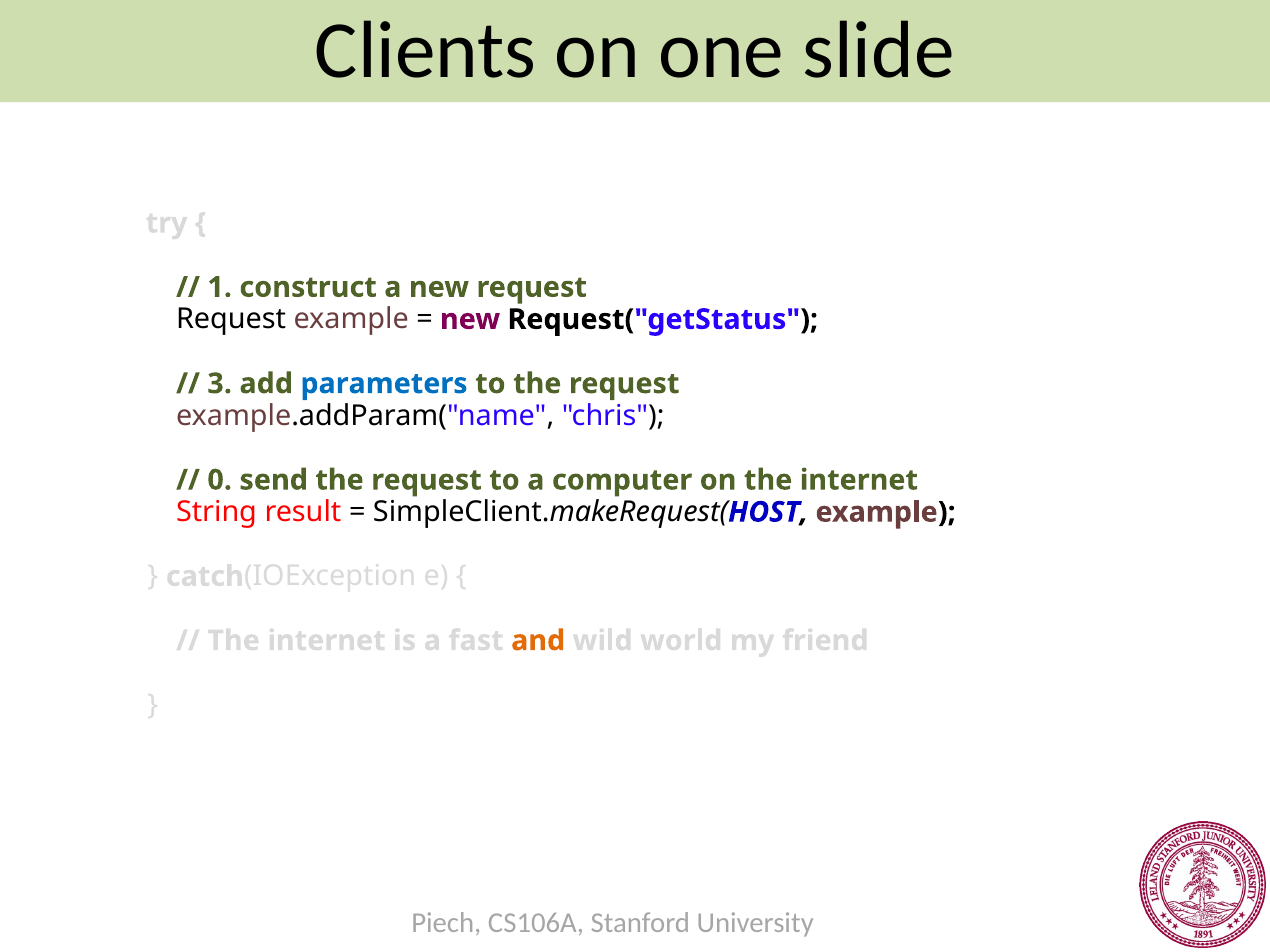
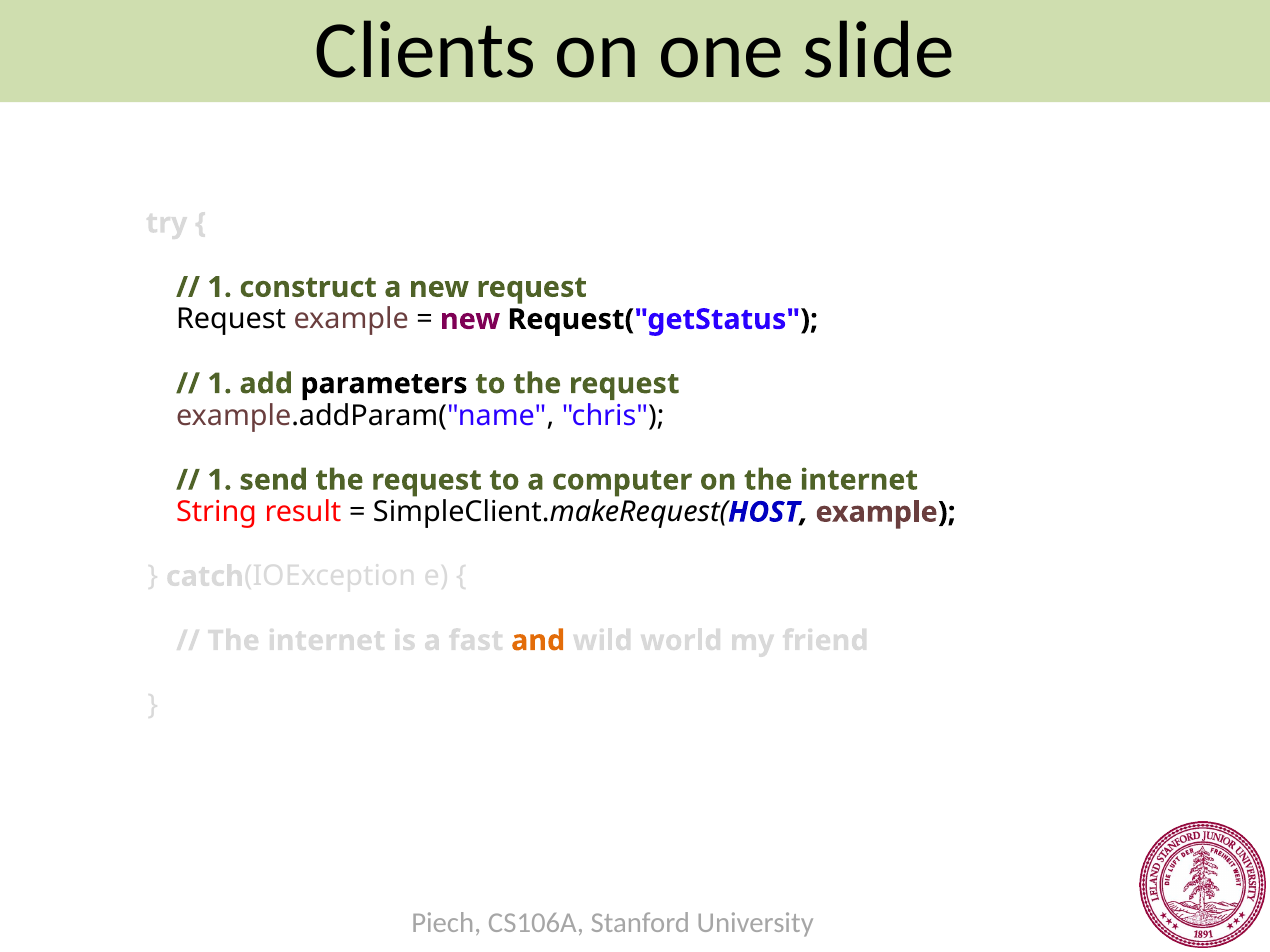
3 at (220, 384): 3 -> 1
parameters colour: blue -> black
0 at (220, 480): 0 -> 1
